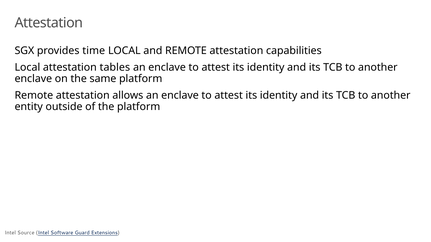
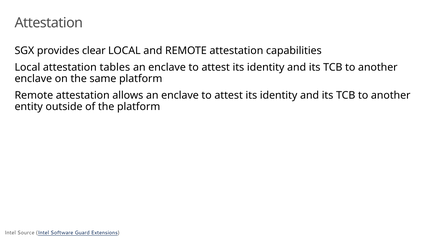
time: time -> clear
